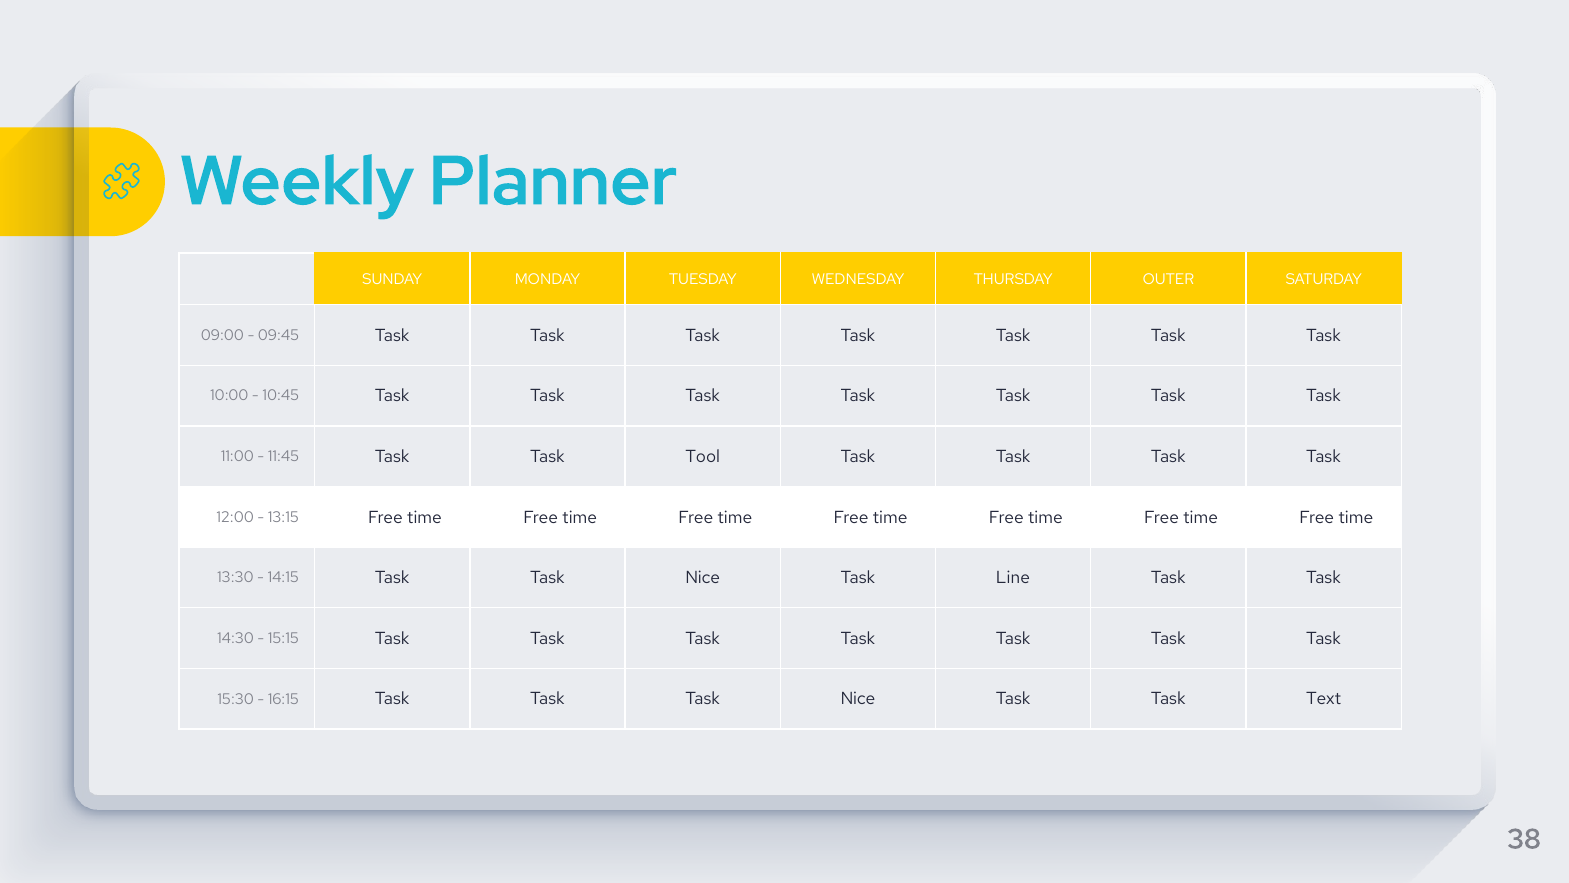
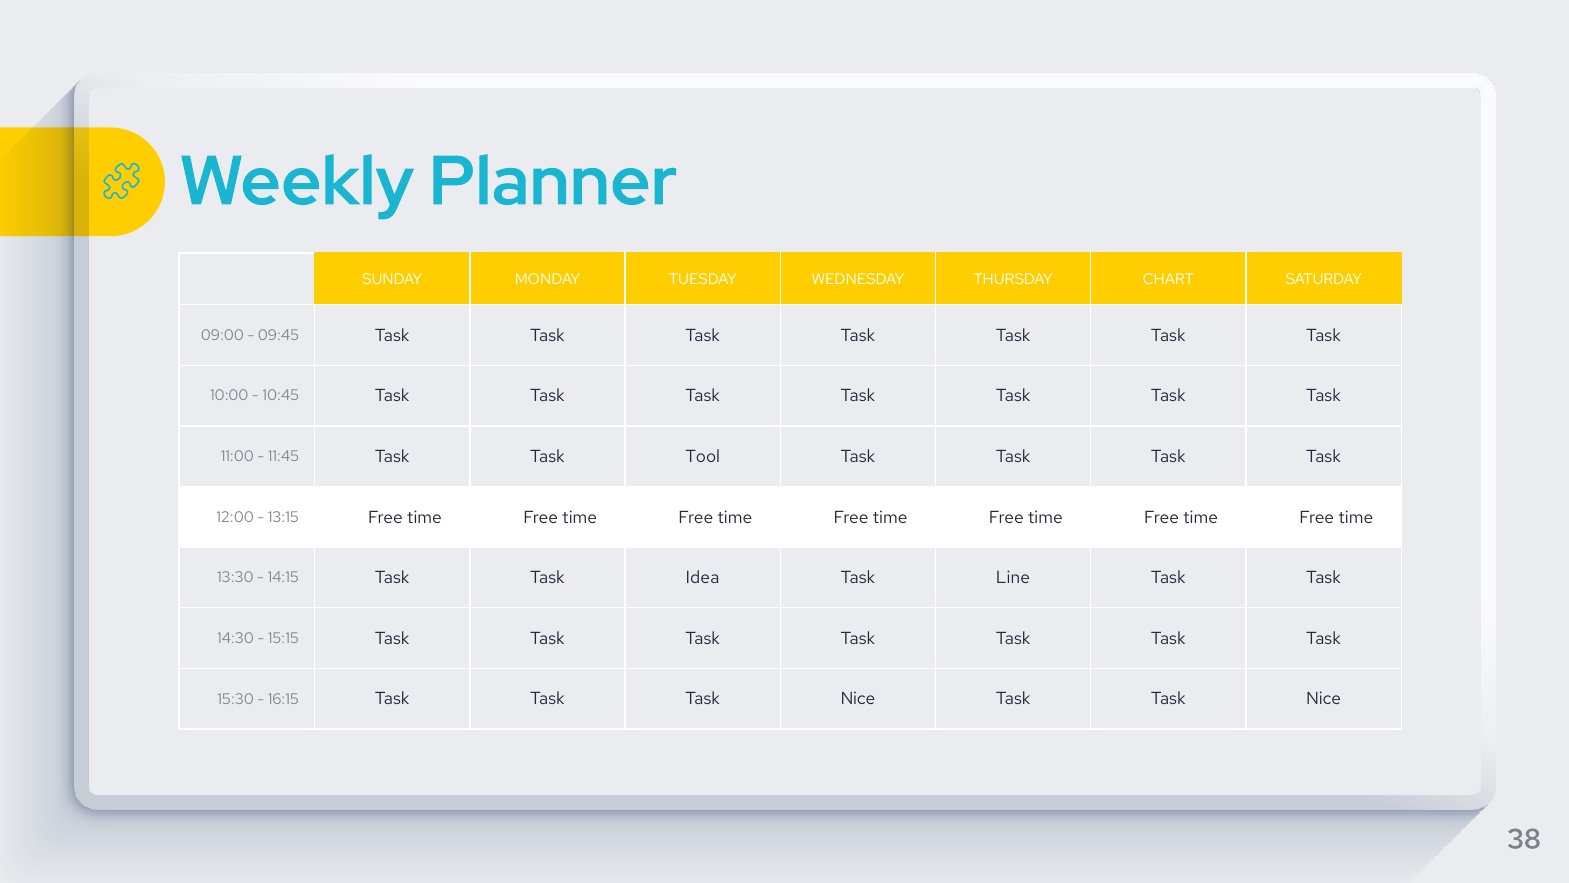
OUTER: OUTER -> CHART
14:15 Task Task Nice: Nice -> Idea
Text at (1324, 699): Text -> Nice
